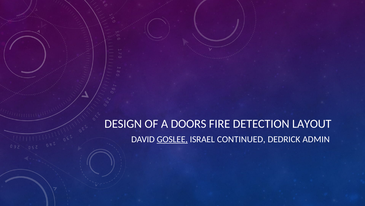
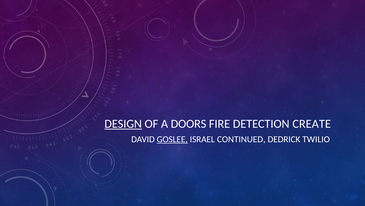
DESIGN underline: none -> present
LAYOUT: LAYOUT -> CREATE
ADMIN: ADMIN -> TWILIO
